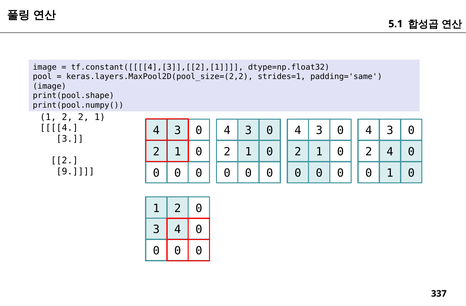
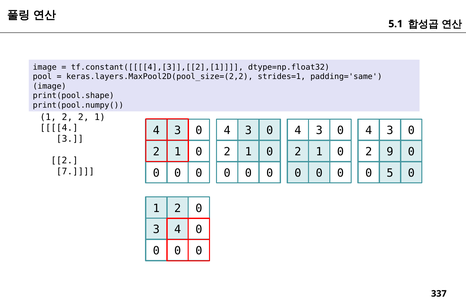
2 4: 4 -> 9
9: 9 -> 7
1 at (390, 173): 1 -> 5
